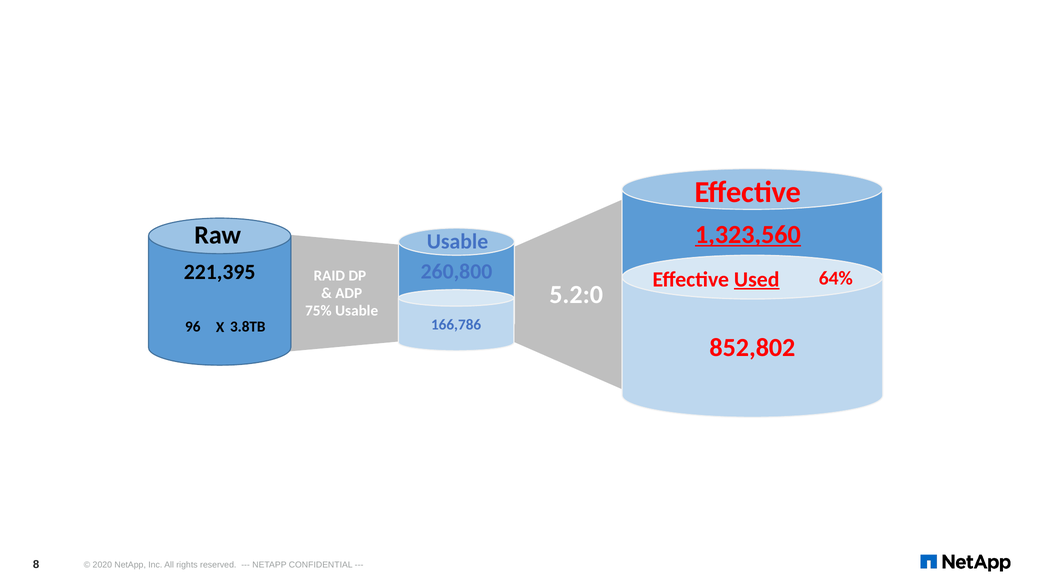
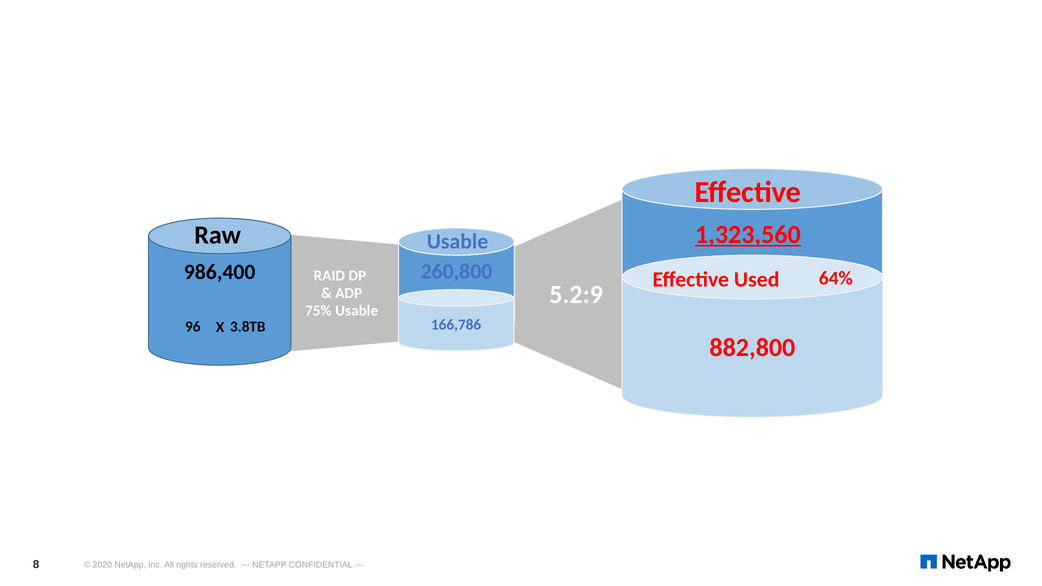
221,395: 221,395 -> 986,400
Used underline: present -> none
5.2:0: 5.2:0 -> 5.2:9
852,802: 852,802 -> 882,800
